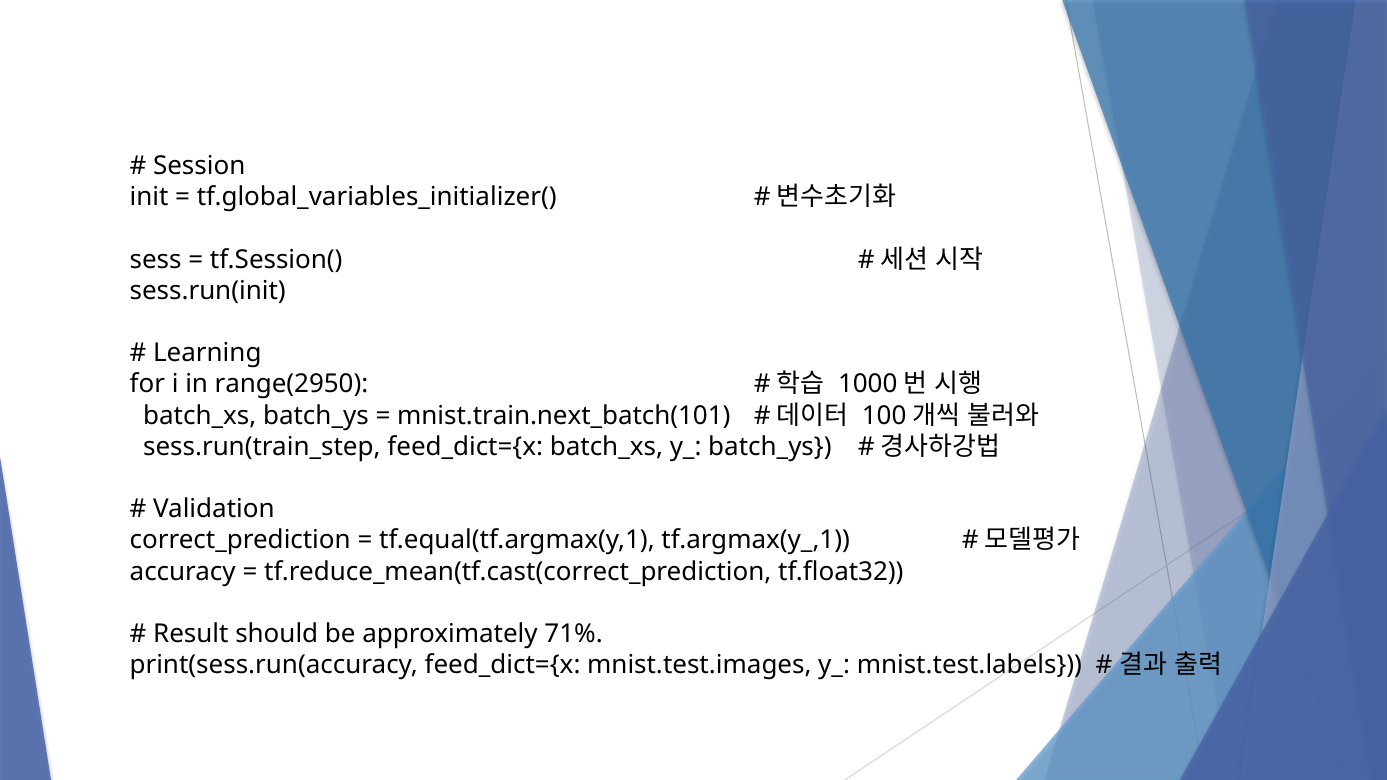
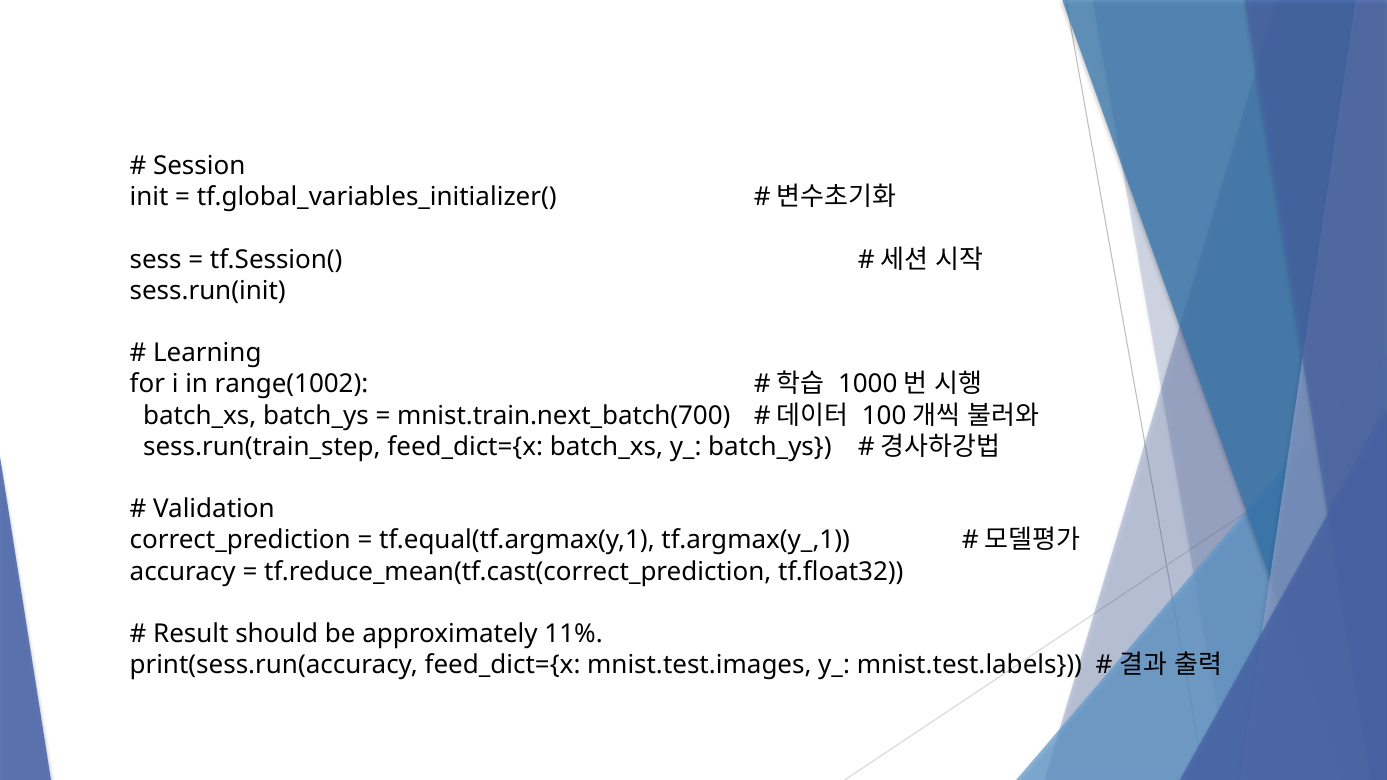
range(2950: range(2950 -> range(1002
mnist.train.next_batch(101: mnist.train.next_batch(101 -> mnist.train.next_batch(700
71%: 71% -> 11%
